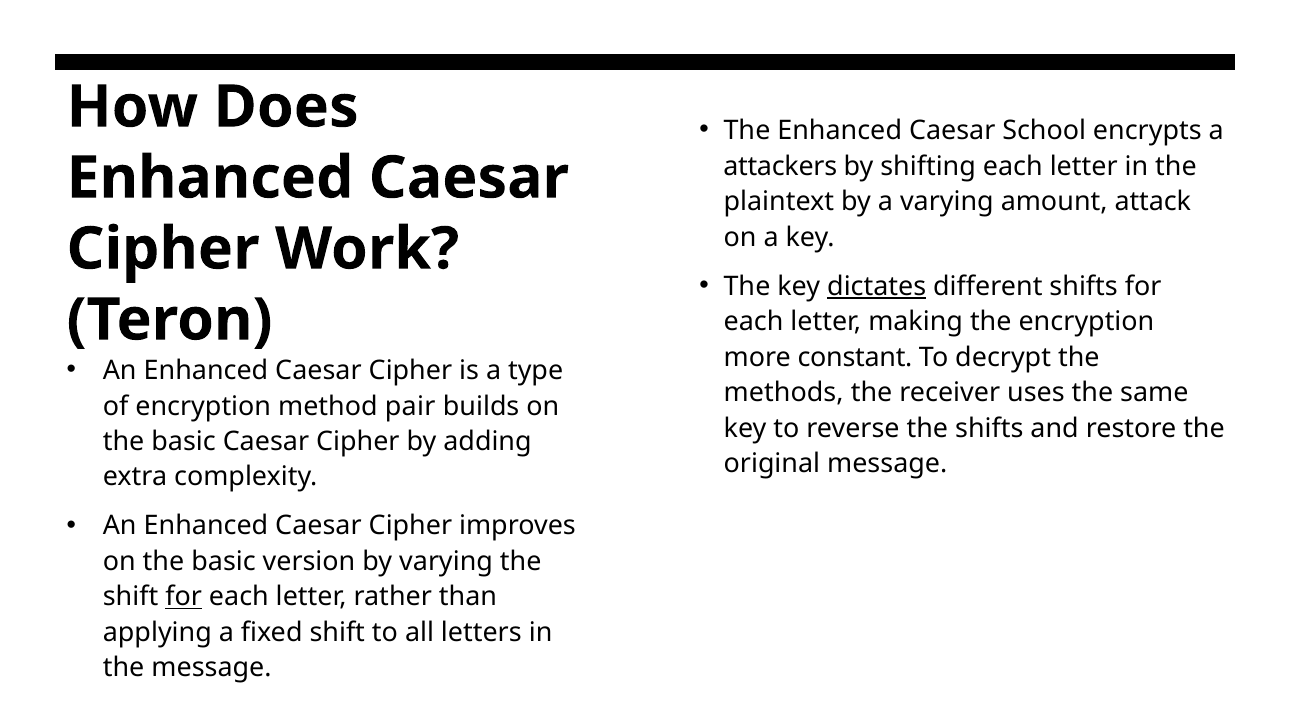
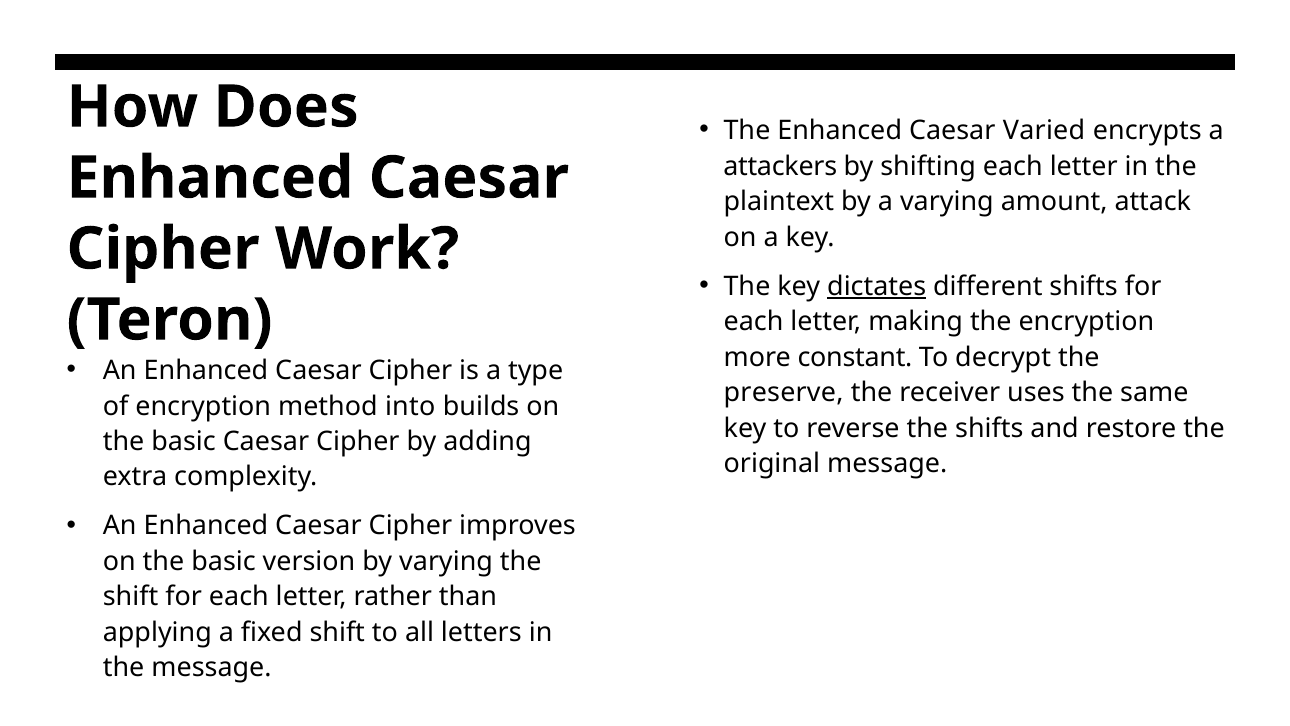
School: School -> Varied
methods: methods -> preserve
pair: pair -> into
for at (184, 597) underline: present -> none
